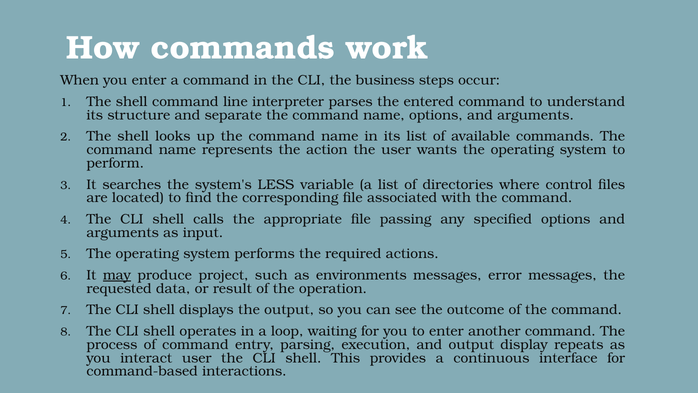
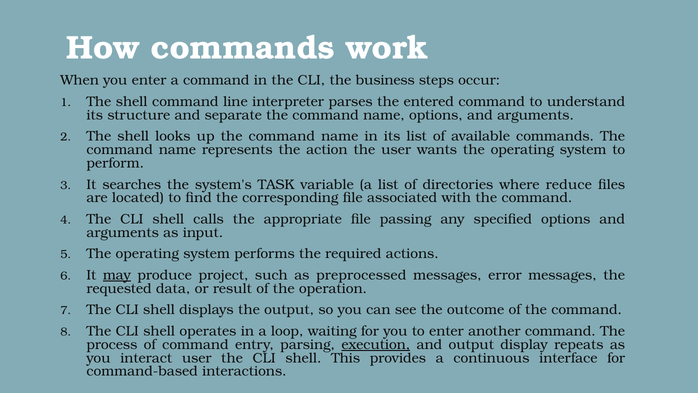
LESS: LESS -> TASK
control: control -> reduce
environments: environments -> preprocessed
execution underline: none -> present
